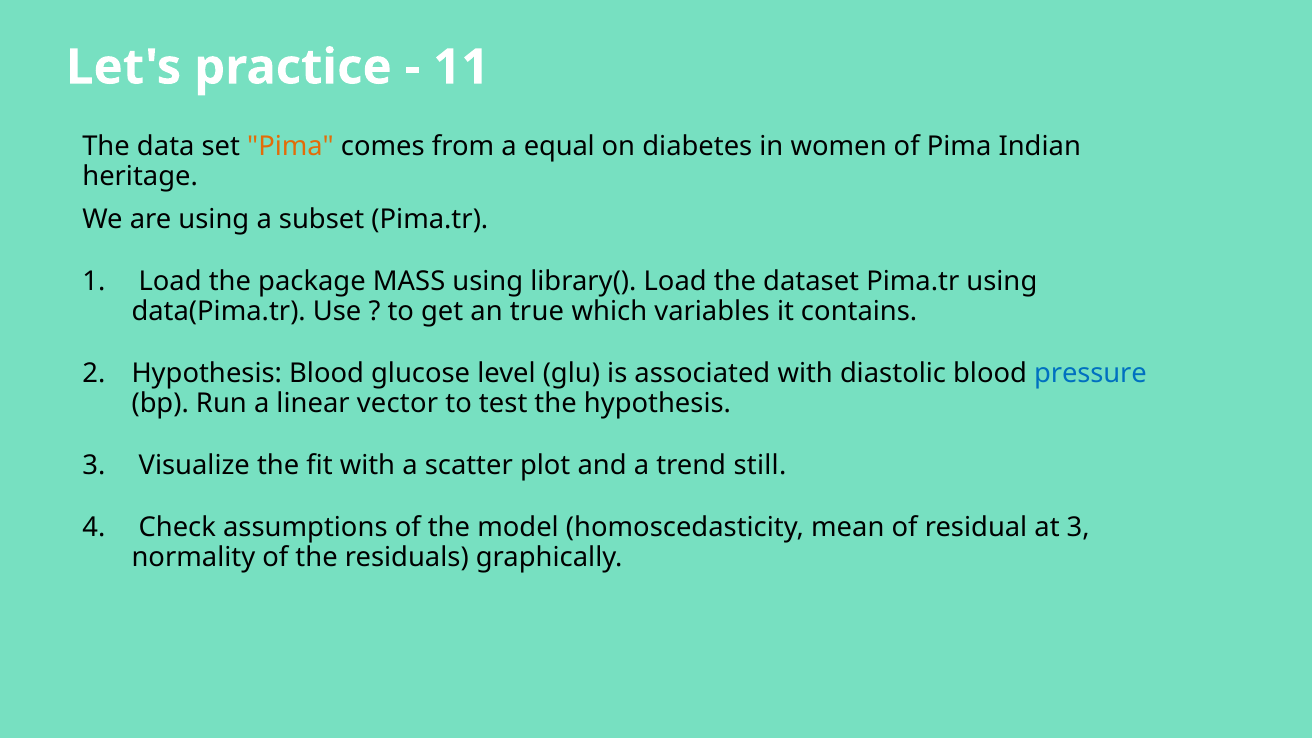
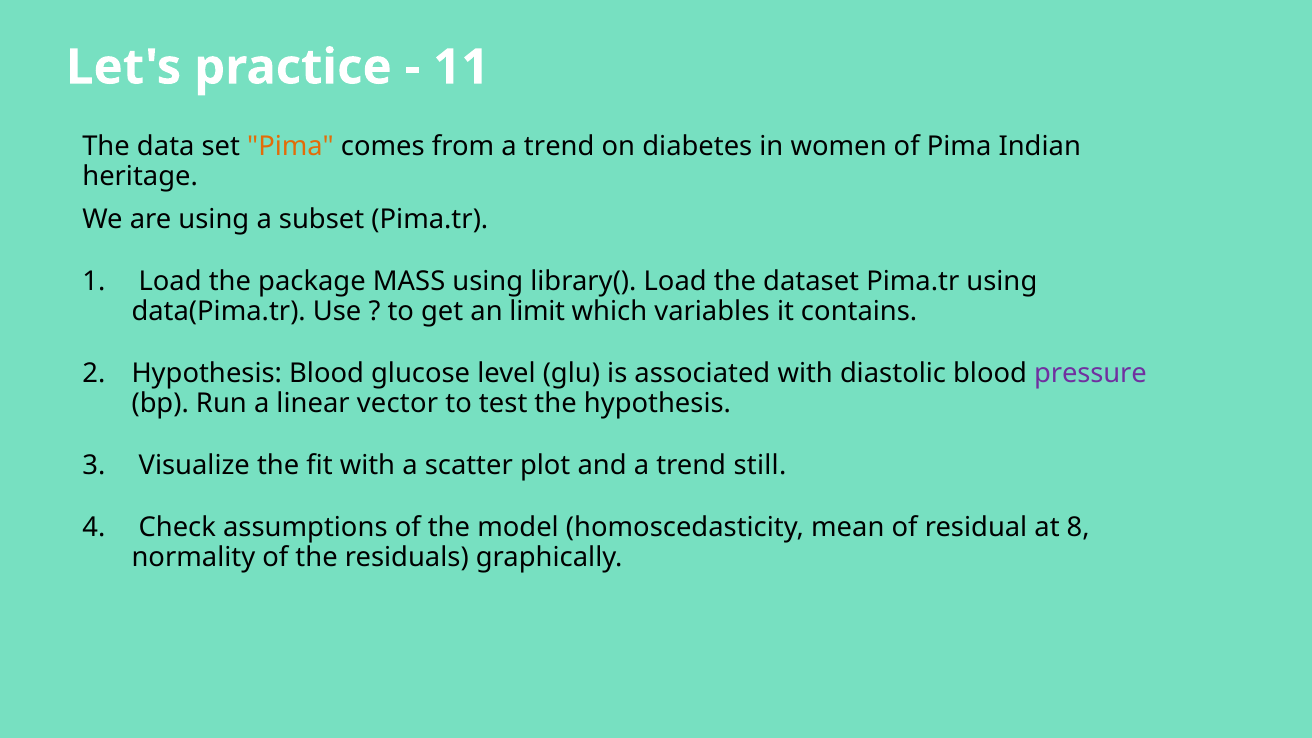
from a equal: equal -> trend
true: true -> limit
pressure colour: blue -> purple
at 3: 3 -> 8
